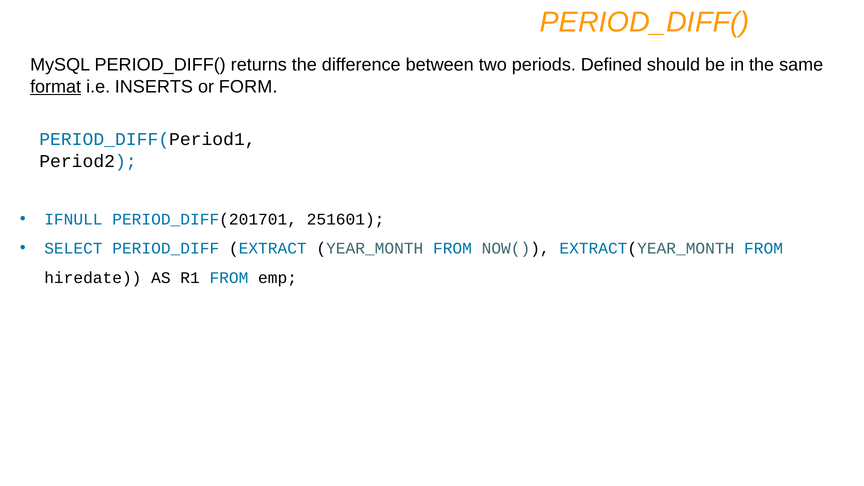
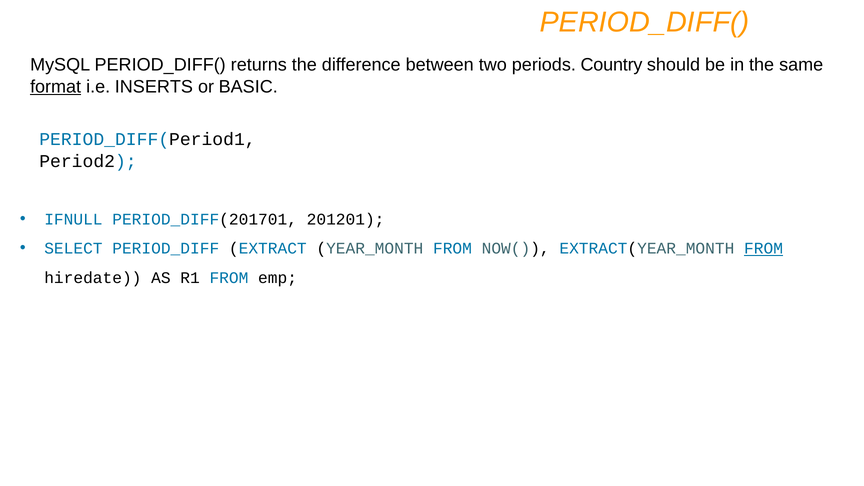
Defined: Defined -> Country
FORM: FORM -> BASIC
251601: 251601 -> 201201
FROM at (764, 248) underline: none -> present
